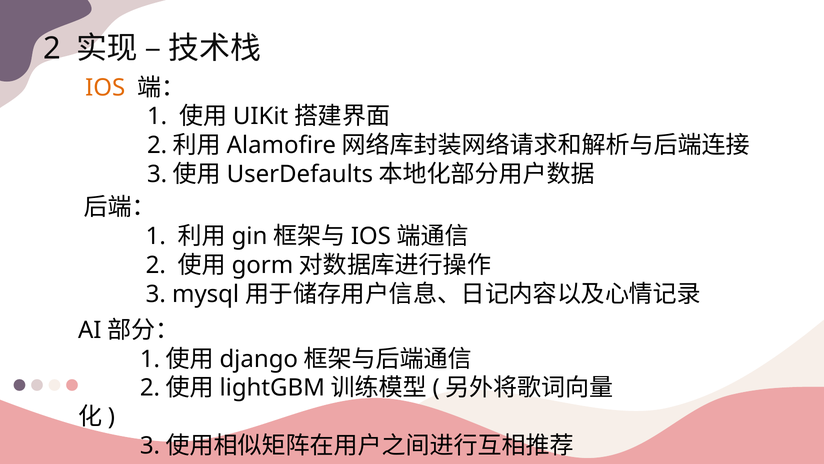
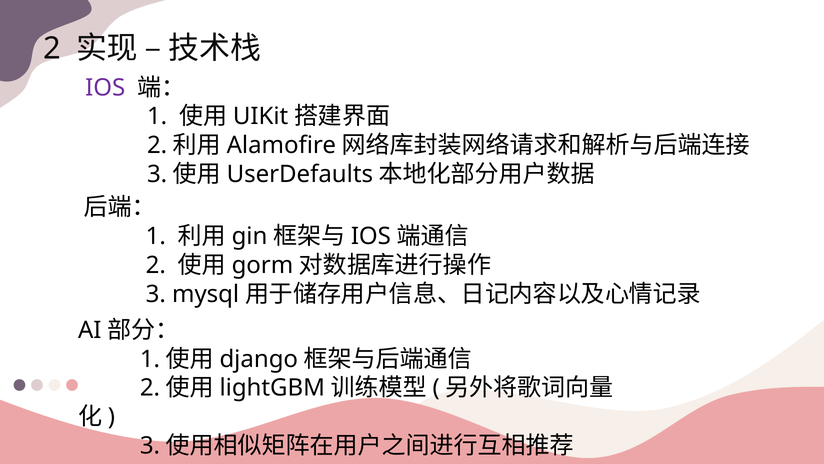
IOS at (105, 88) colour: orange -> purple
